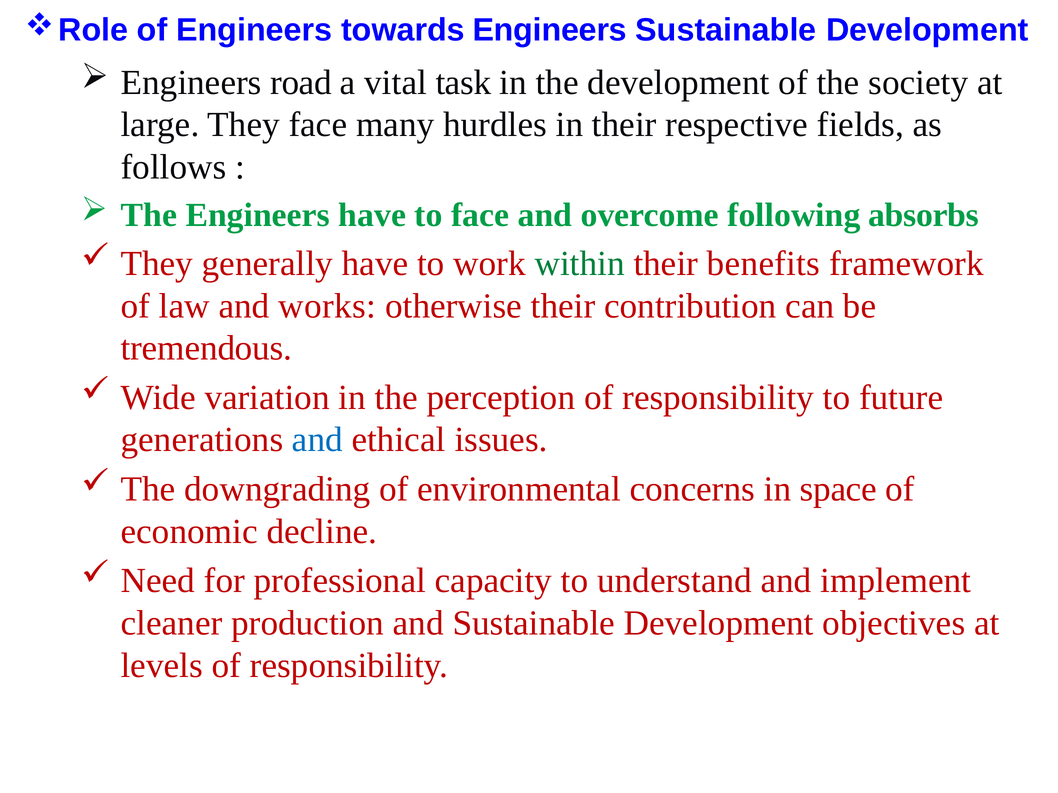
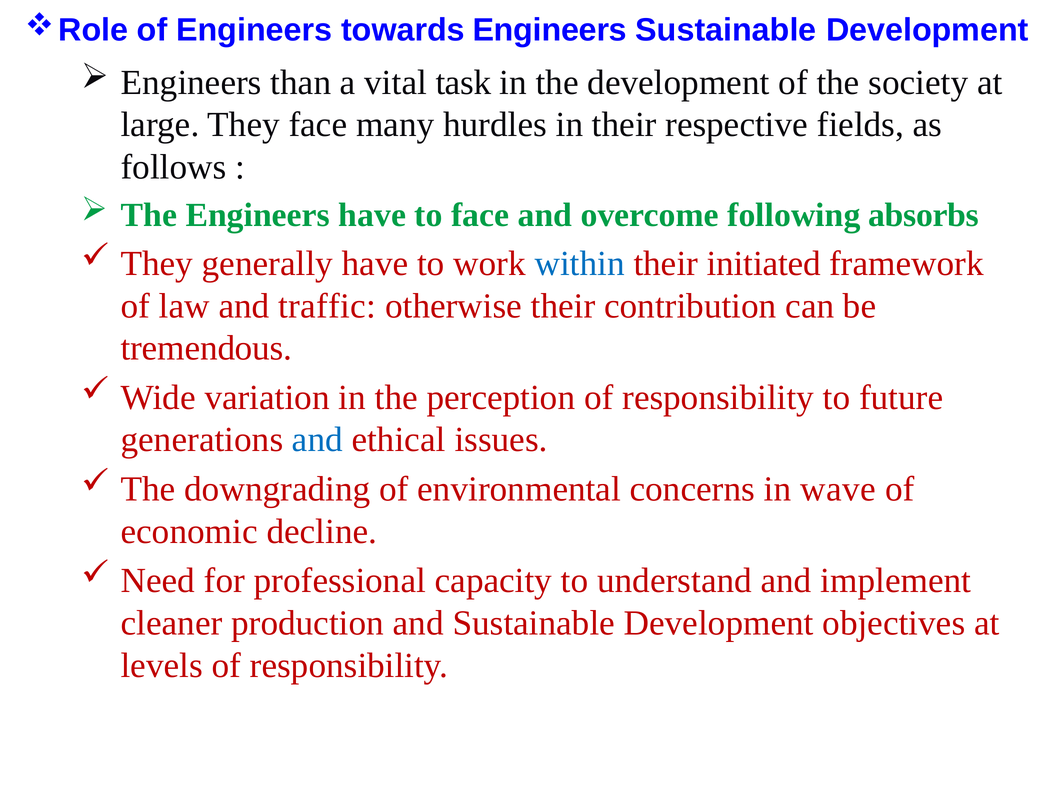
road: road -> than
within colour: green -> blue
benefits: benefits -> initiated
works: works -> traffic
space: space -> wave
